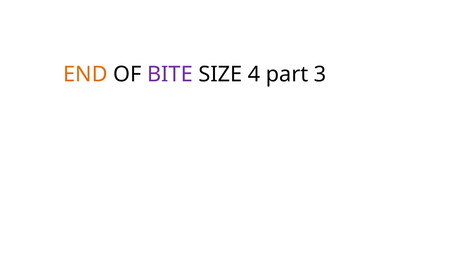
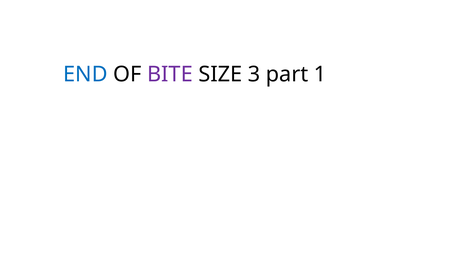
END colour: orange -> blue
4: 4 -> 3
3: 3 -> 1
